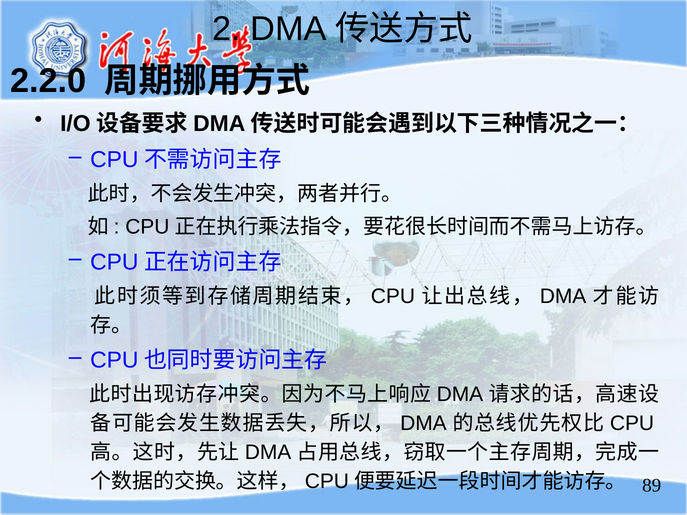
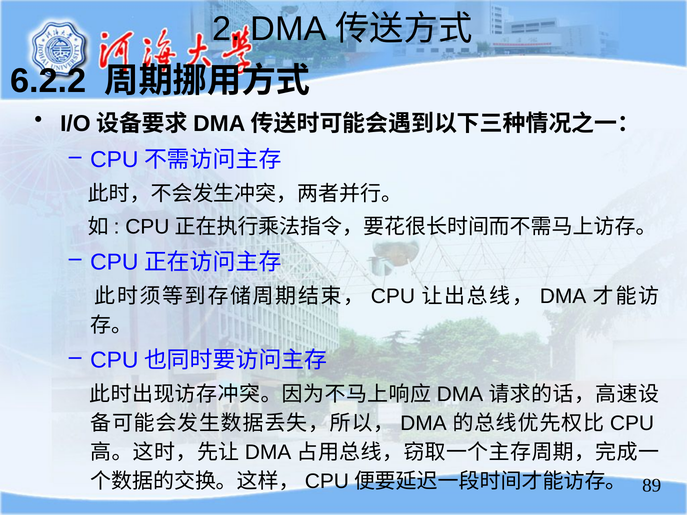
2.2.0: 2.2.0 -> 6.2.2
